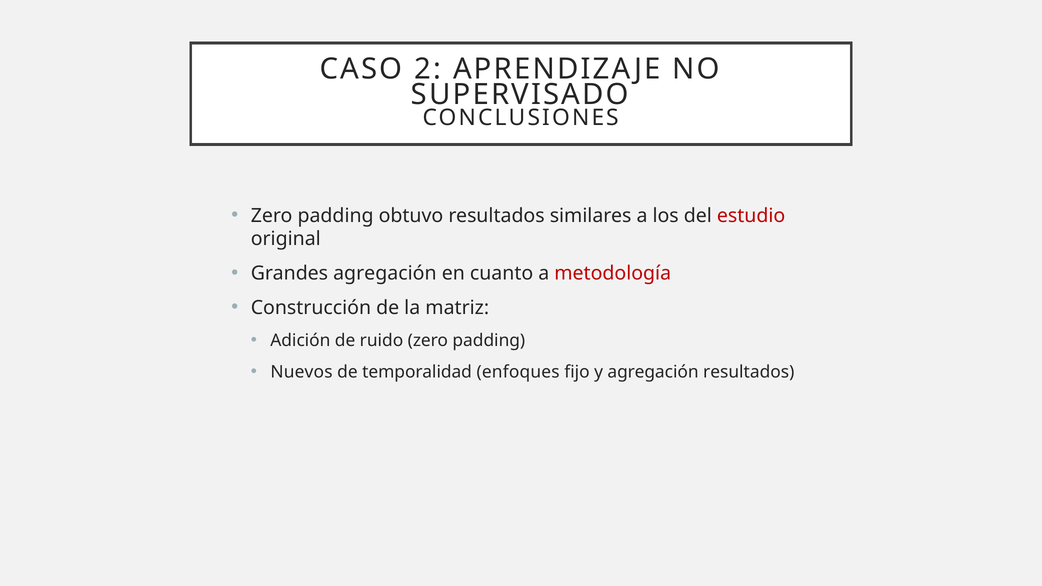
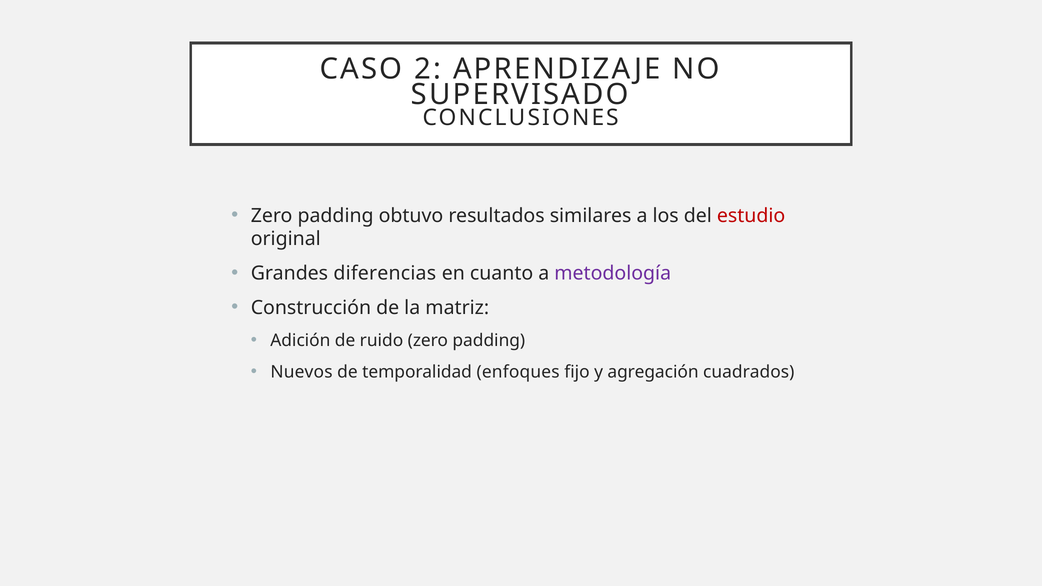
Grandes agregación: agregación -> diferencias
metodología colour: red -> purple
agregación resultados: resultados -> cuadrados
